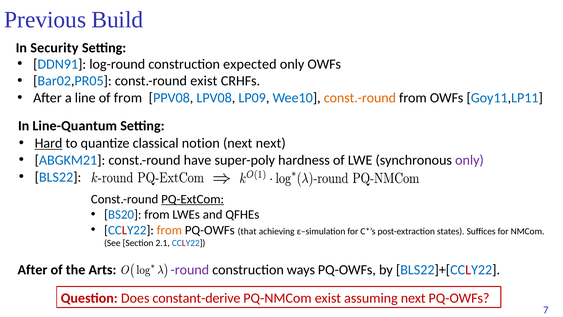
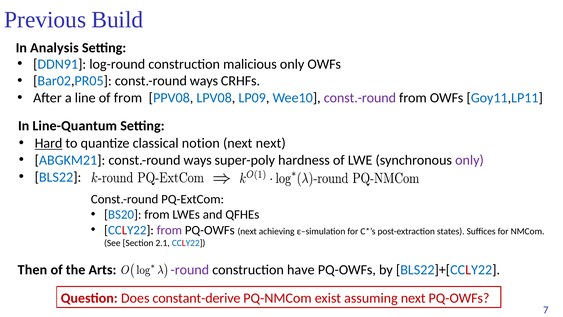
Security: Security -> Analysis
expected: expected -> malicious
Bar02,PR05 const.-round exist: exist -> ways
const.-round at (360, 98) colour: orange -> purple
ABGKM21 const.-round have: have -> ways
PQ-ExtCom underline: present -> none
from at (169, 230) colour: orange -> purple
PQ-OWFs that: that -> next
After at (32, 270): After -> Then
ways: ways -> have
